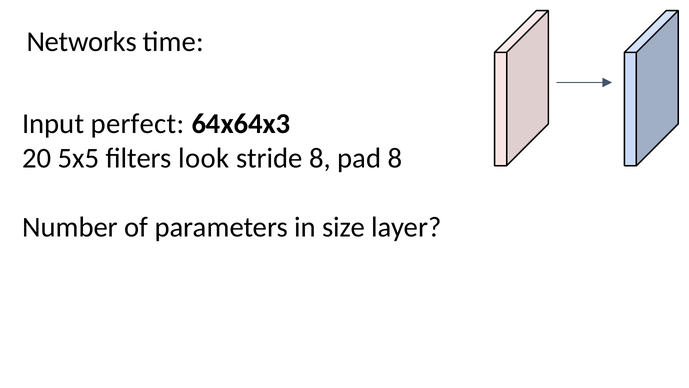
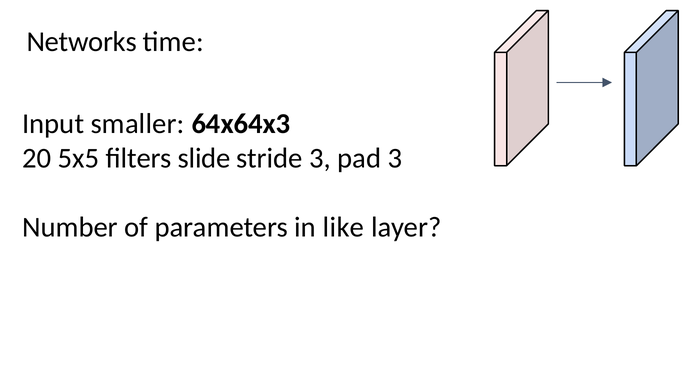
perfect: perfect -> smaller
look: look -> slide
stride 8: 8 -> 3
pad 8: 8 -> 3
size: size -> like
